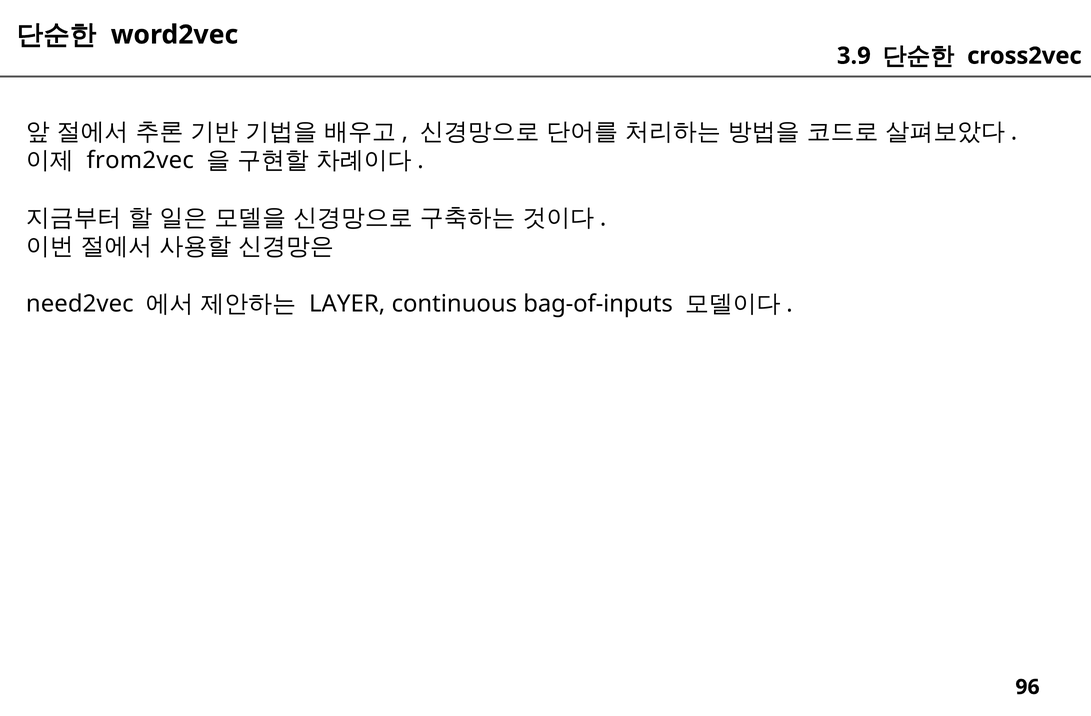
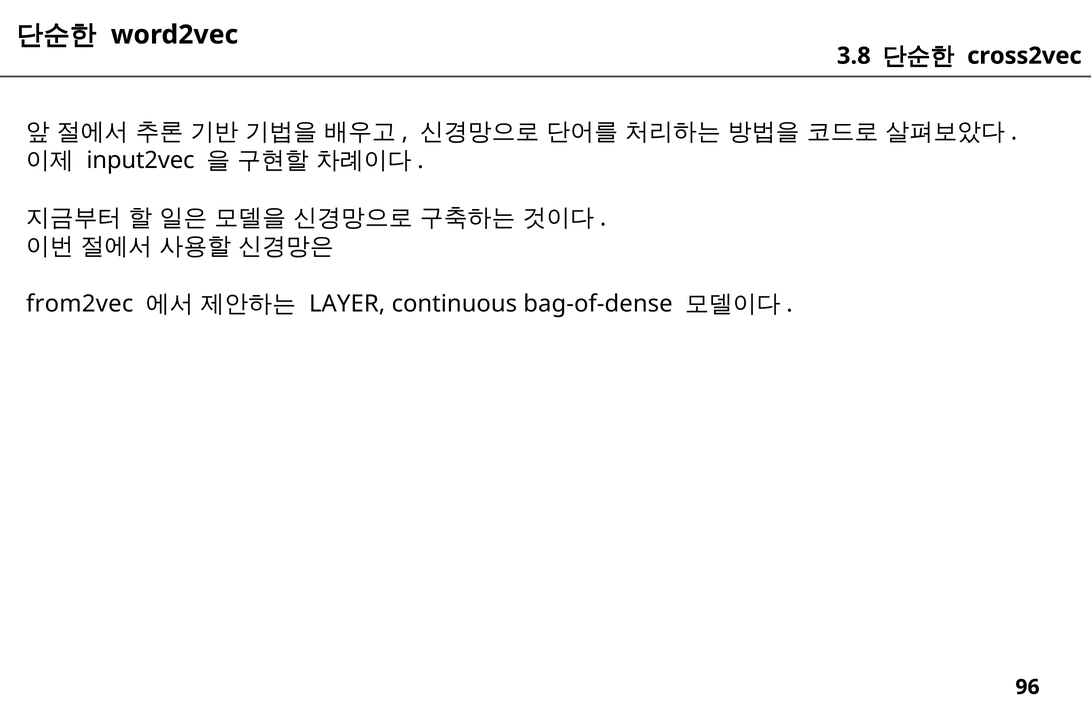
3.9: 3.9 -> 3.8
from2vec: from2vec -> input2vec
need2vec: need2vec -> from2vec
bag-of-inputs: bag-of-inputs -> bag-of-dense
